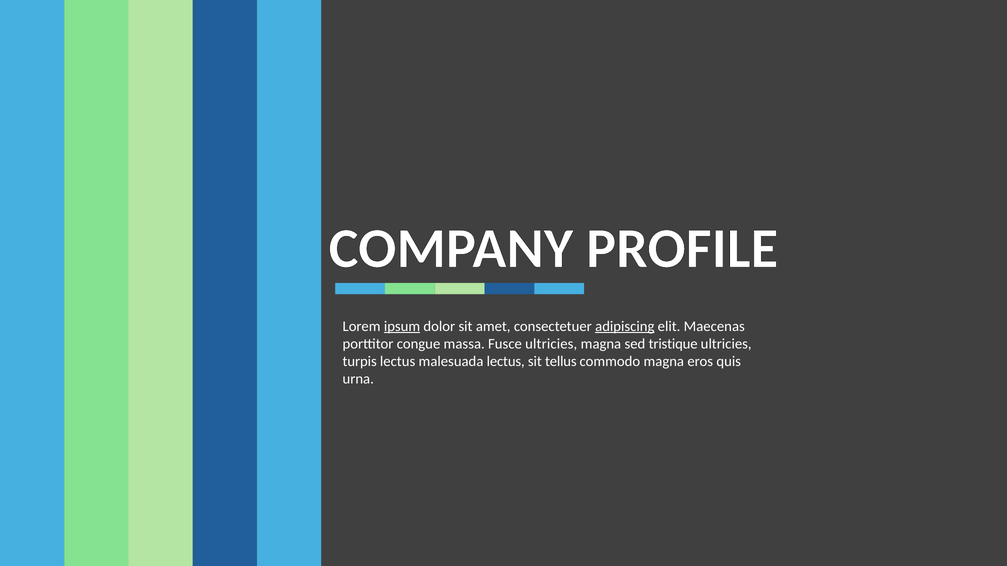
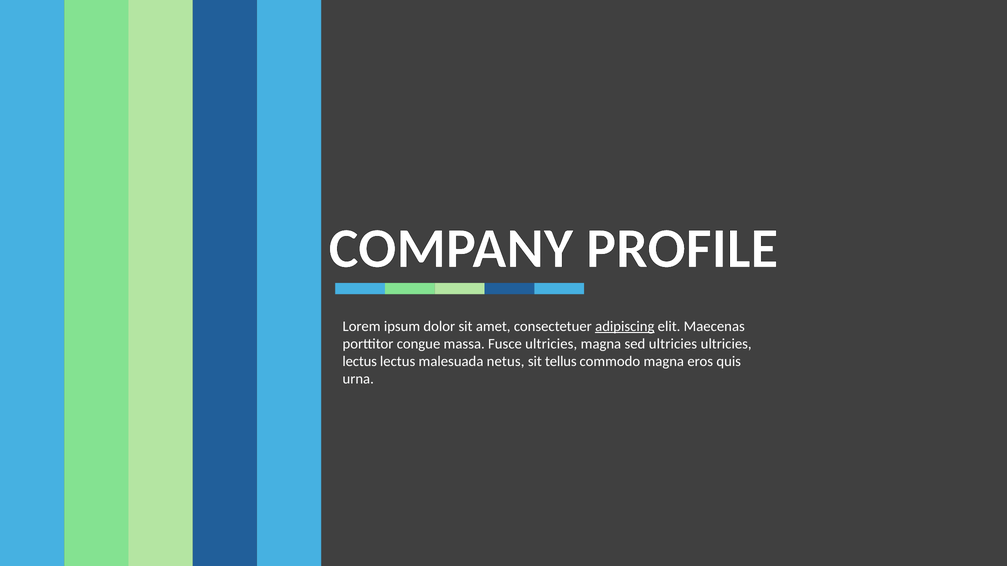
ipsum underline: present -> none
sed tristique: tristique -> ultricies
turpis at (360, 362): turpis -> lectus
malesuada lectus: lectus -> netus
